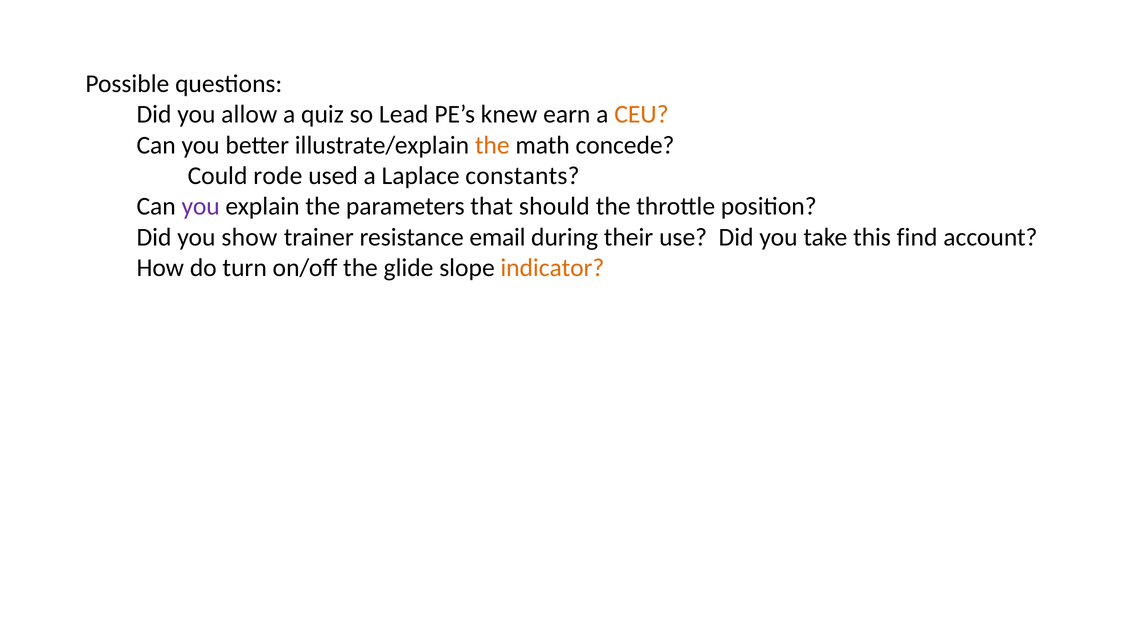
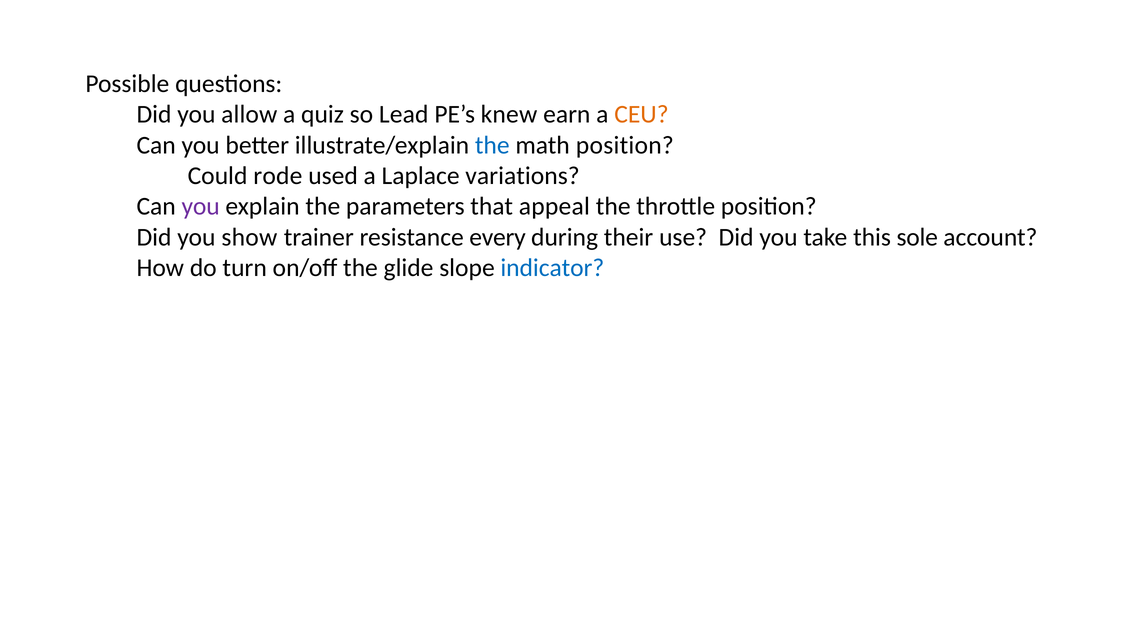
the at (492, 145) colour: orange -> blue
math concede: concede -> position
constants: constants -> variations
should: should -> appeal
email: email -> every
find: find -> sole
indicator colour: orange -> blue
